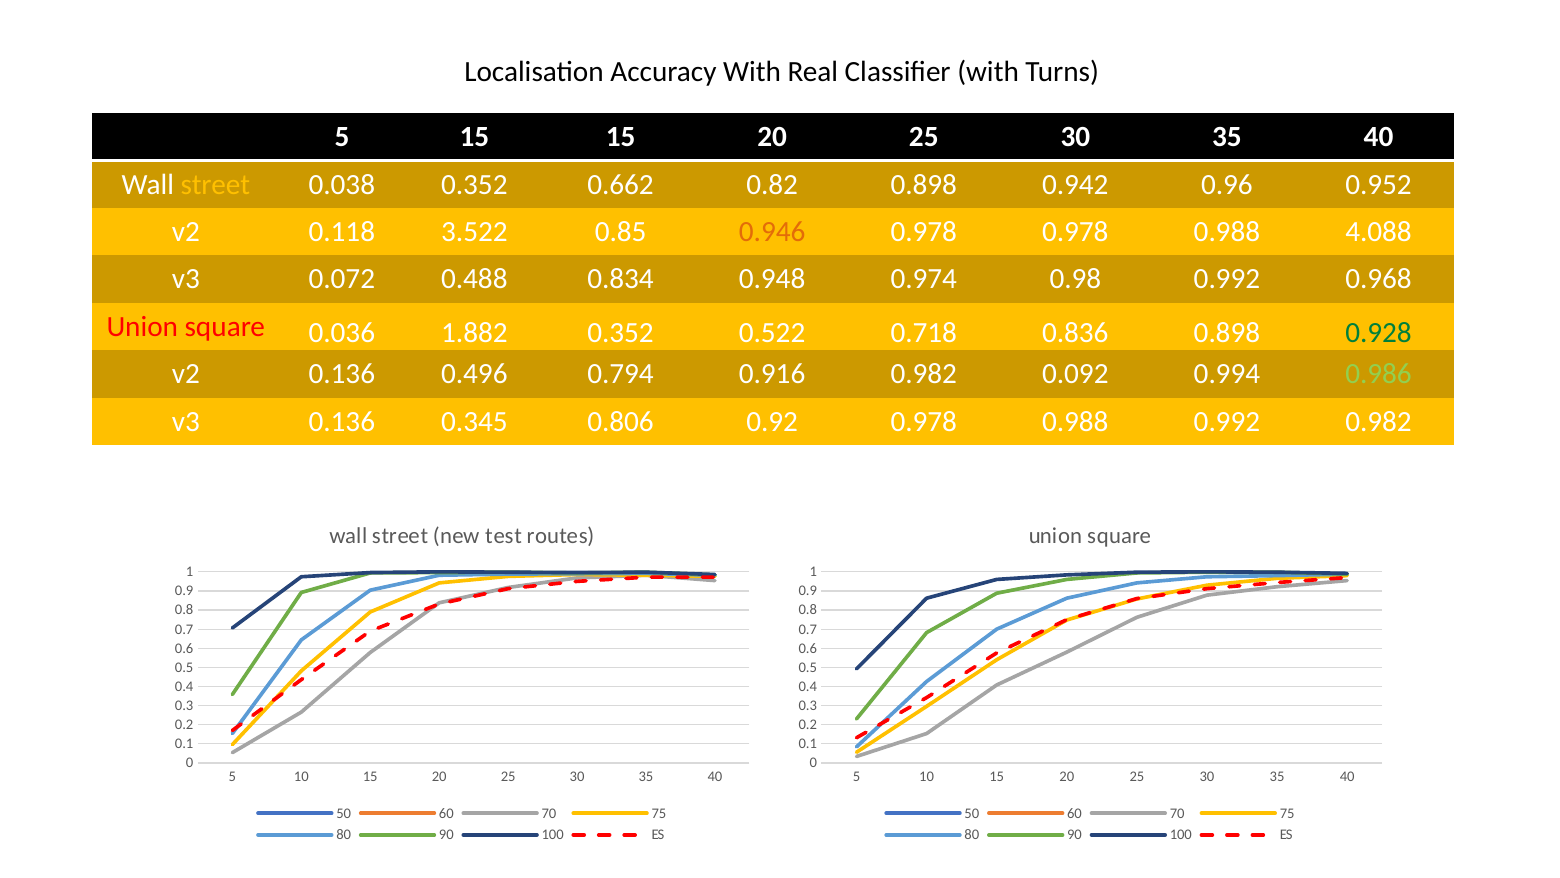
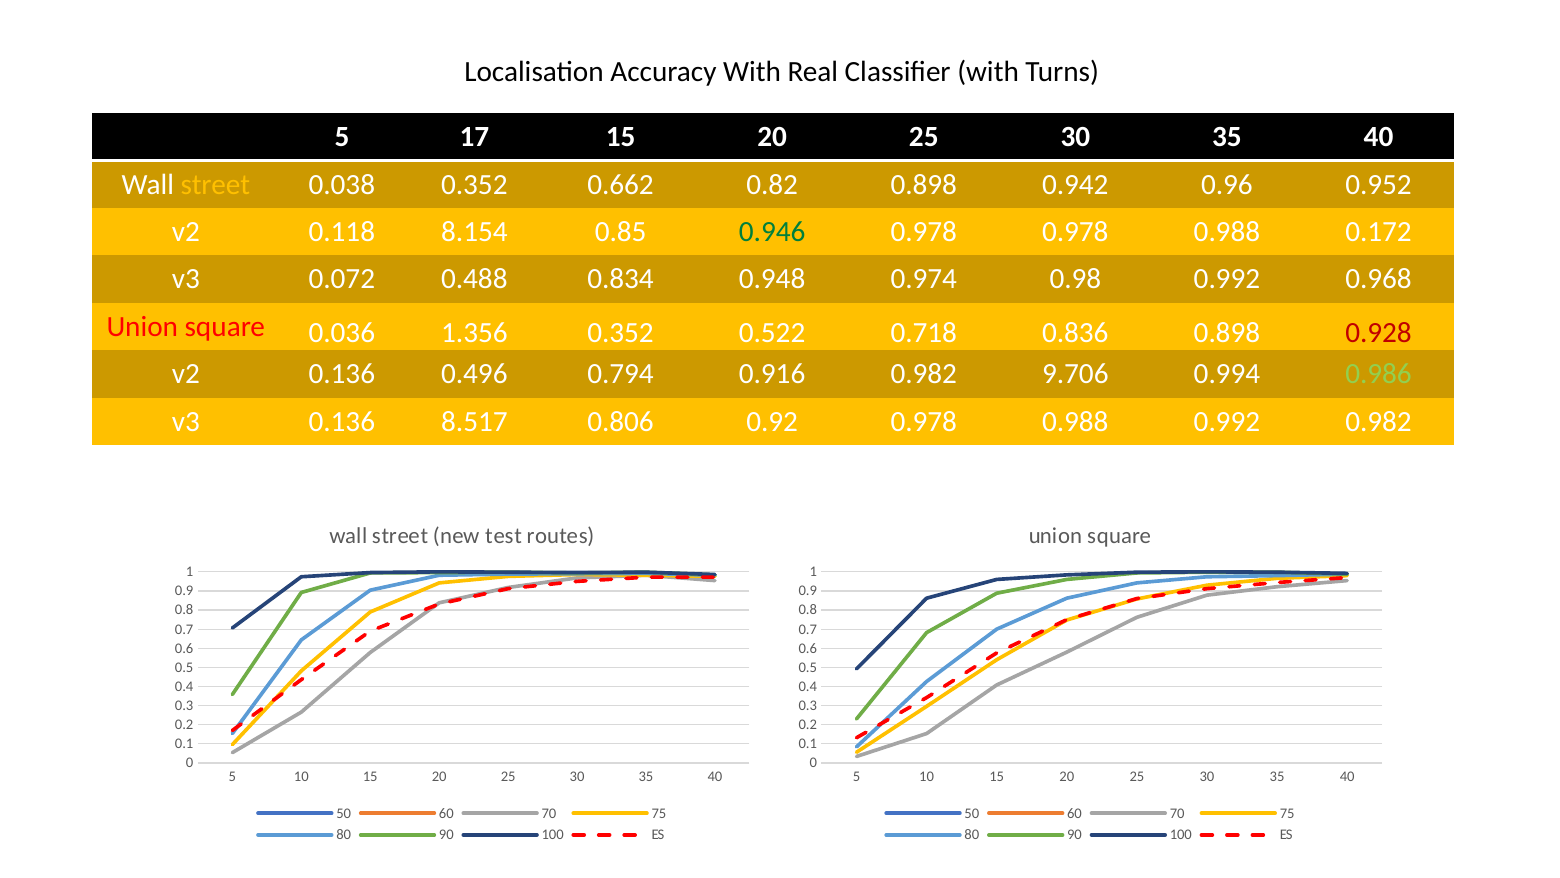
5 15: 15 -> 17
3.522: 3.522 -> 8.154
0.946 colour: orange -> green
4.088: 4.088 -> 0.172
1.882: 1.882 -> 1.356
0.928 colour: green -> red
0.092: 0.092 -> 9.706
0.345: 0.345 -> 8.517
